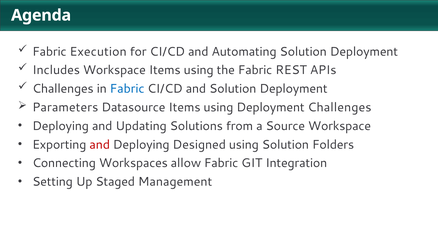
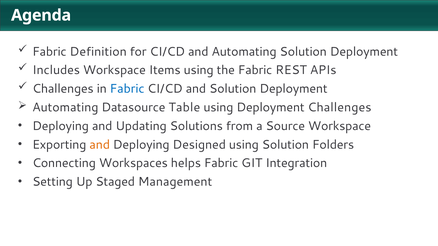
Execution: Execution -> Definition
Parameters at (65, 108): Parameters -> Automating
Datasource Items: Items -> Table
and at (100, 145) colour: red -> orange
allow: allow -> helps
